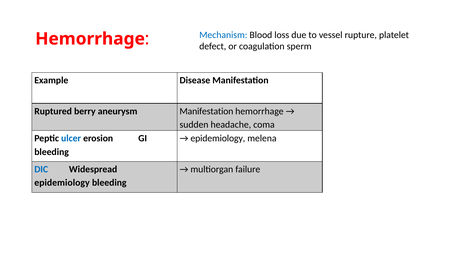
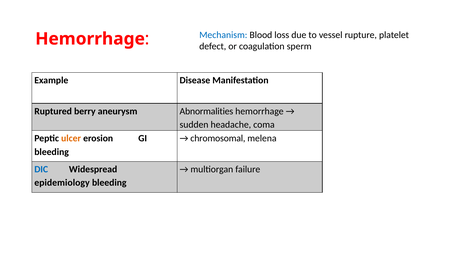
aneurysm Manifestation: Manifestation -> Abnormalities
ulcer colour: blue -> orange
epidemiology at (218, 138): epidemiology -> chromosomal
